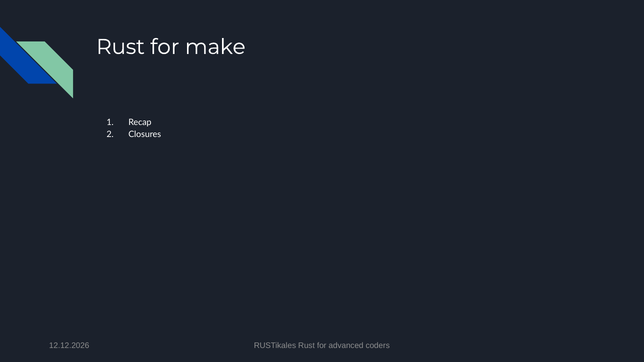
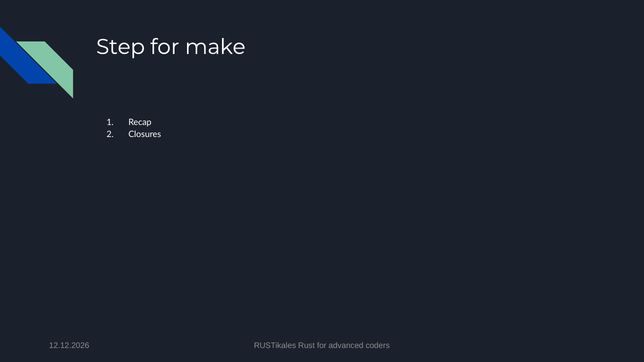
Rust at (121, 47): Rust -> Step
